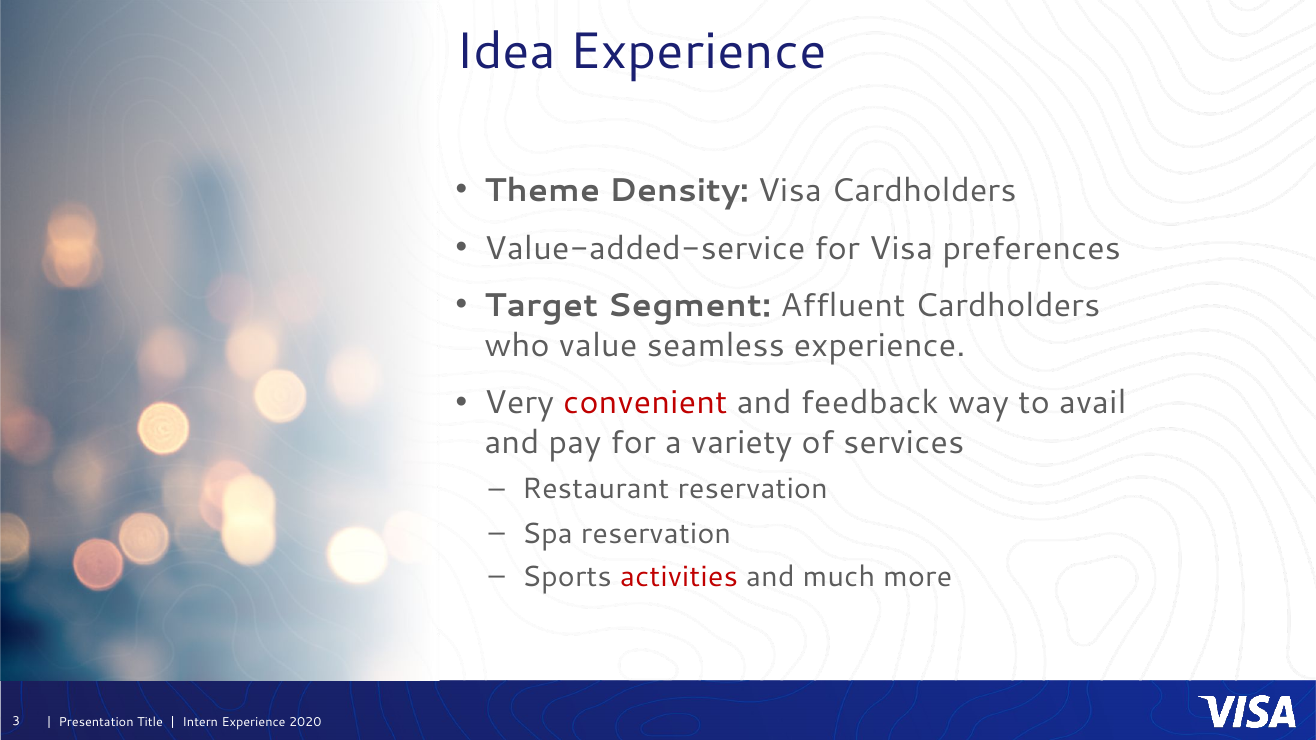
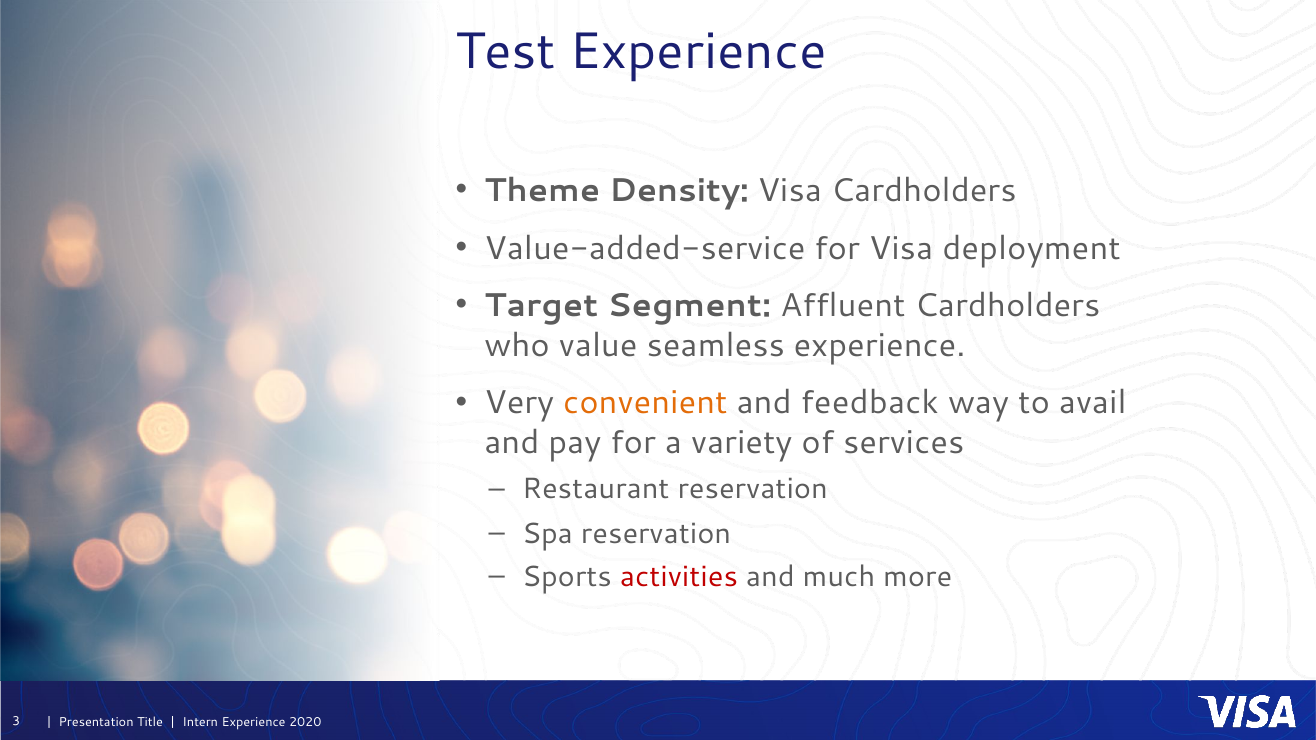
Idea: Idea -> Test
preferences: preferences -> deployment
convenient colour: red -> orange
